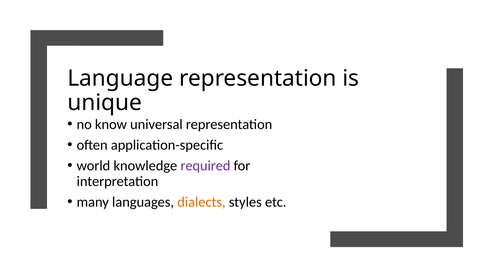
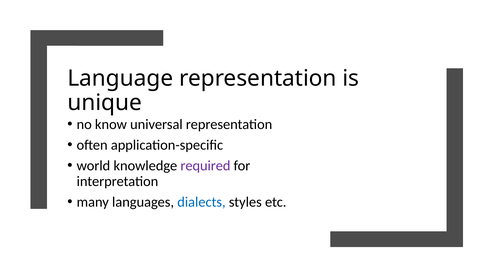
dialects colour: orange -> blue
